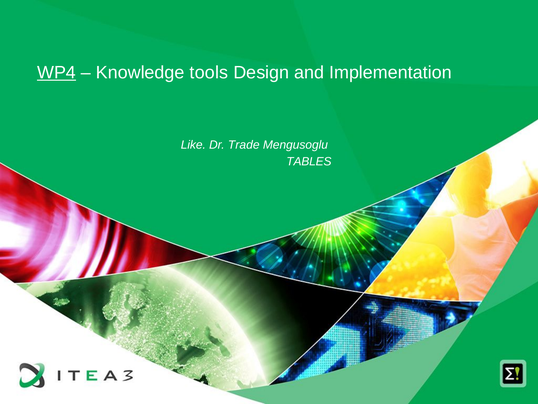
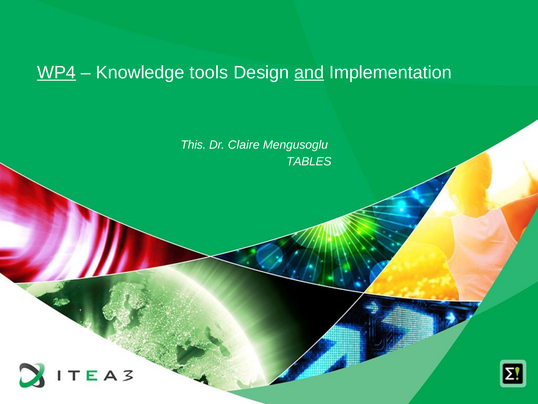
and underline: none -> present
Like: Like -> This
Trade: Trade -> Claire
